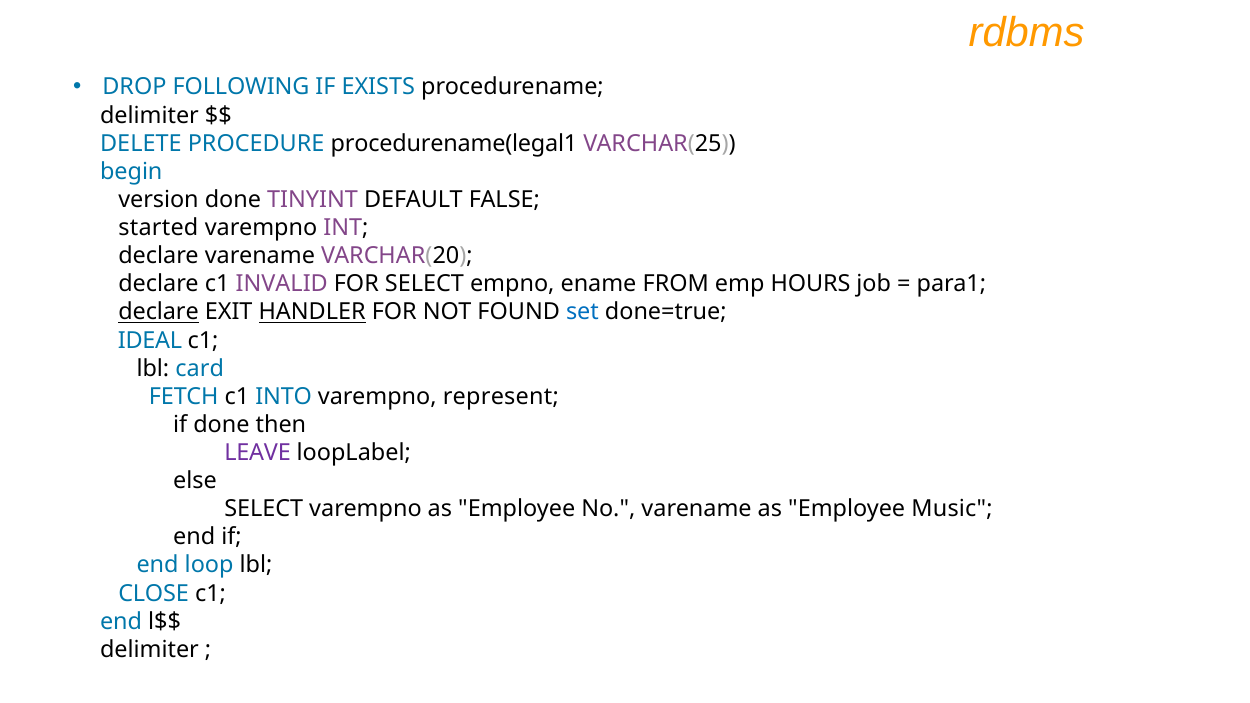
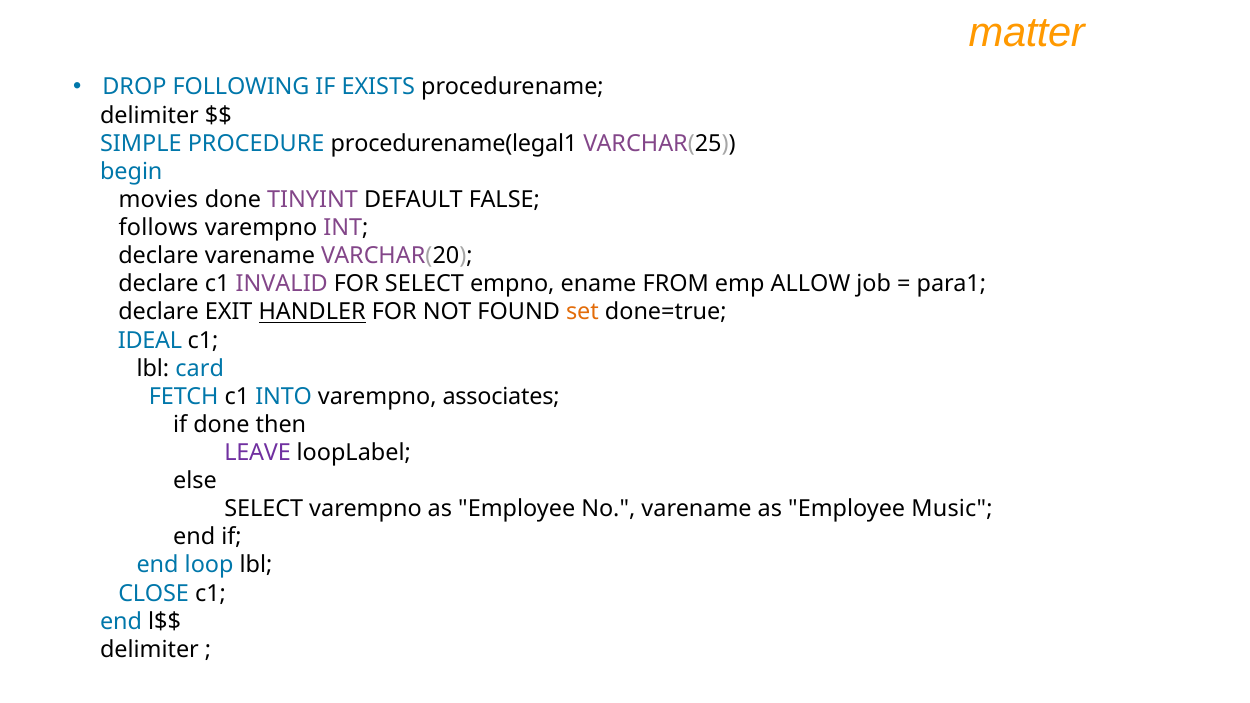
rdbms: rdbms -> matter
DELETE: DELETE -> SIMPLE
version: version -> movies
started: started -> follows
HOURS: HOURS -> ALLOW
declare at (159, 312) underline: present -> none
set colour: blue -> orange
represent: represent -> associates
